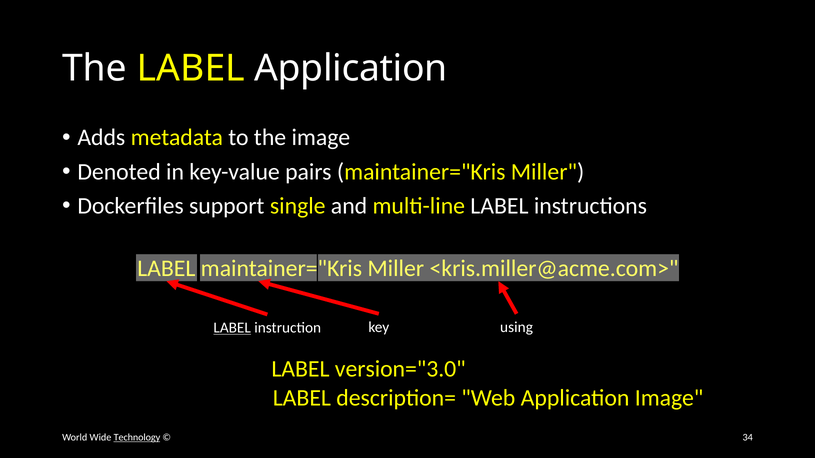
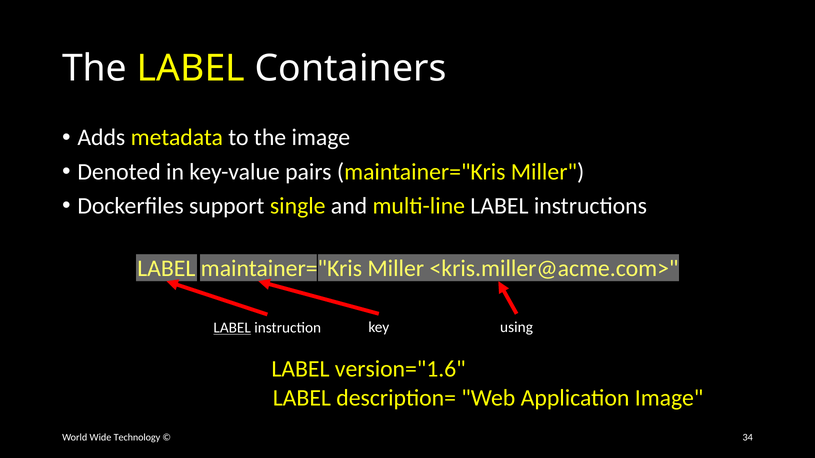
LABEL Application: Application -> Containers
version="3.0: version="3.0 -> version="1.6
Technology underline: present -> none
